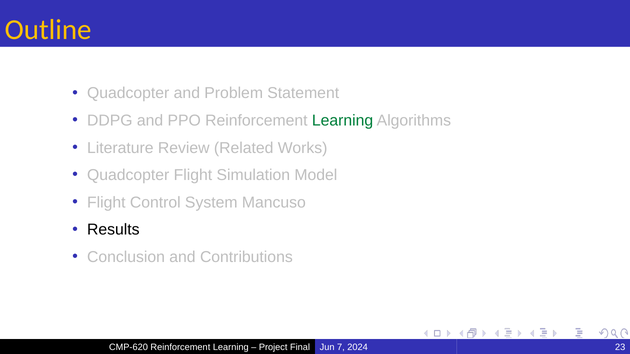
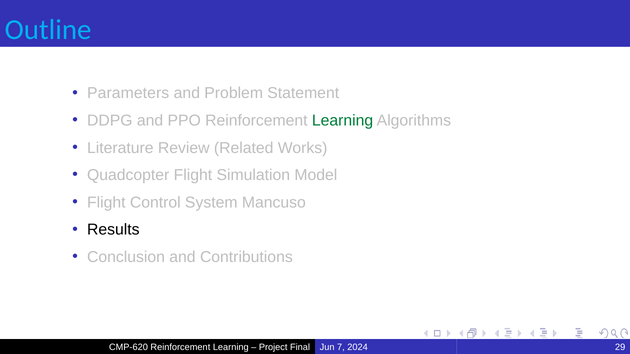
Outline colour: yellow -> light blue
Quadcopter at (128, 93): Quadcopter -> Parameters
23: 23 -> 29
